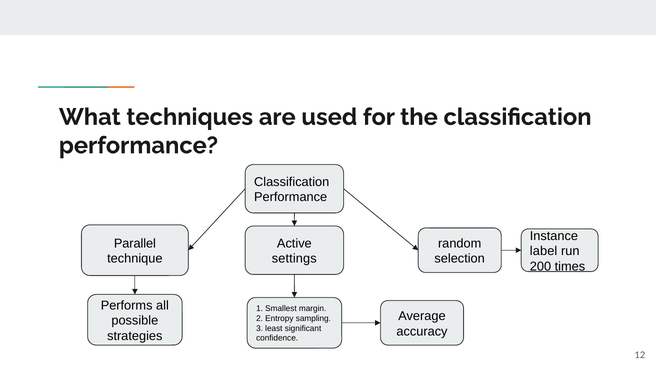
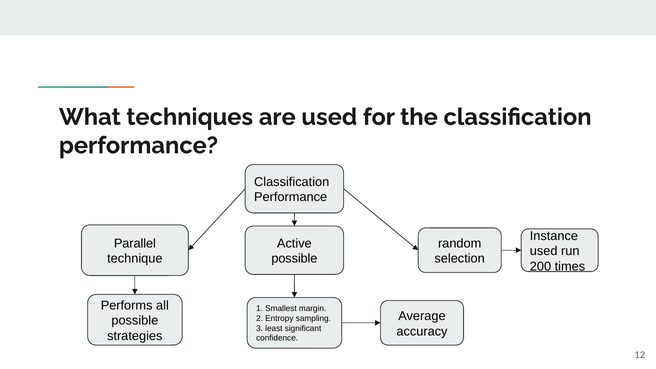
label at (544, 251): label -> used
settings at (294, 259): settings -> possible
